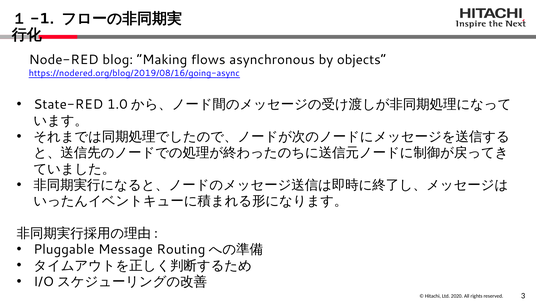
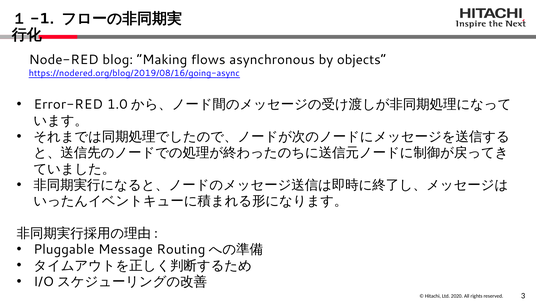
State-RED: State-RED -> Error-RED
